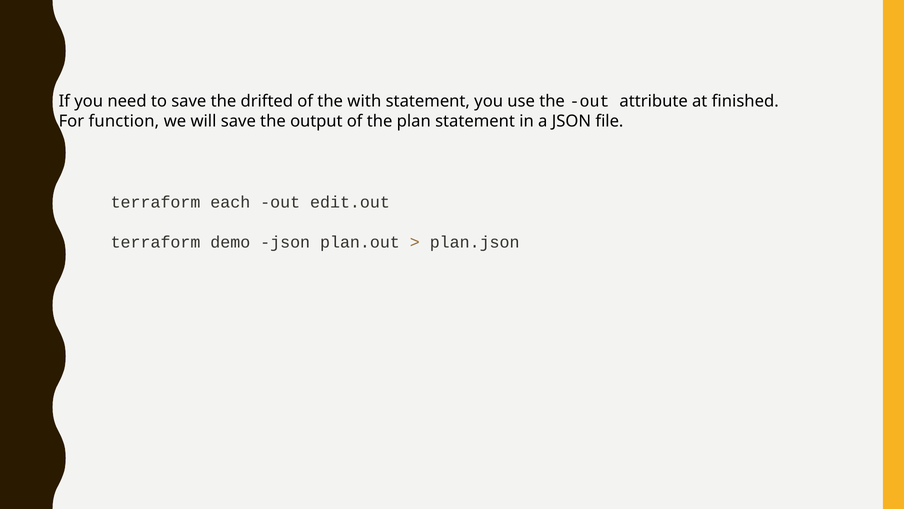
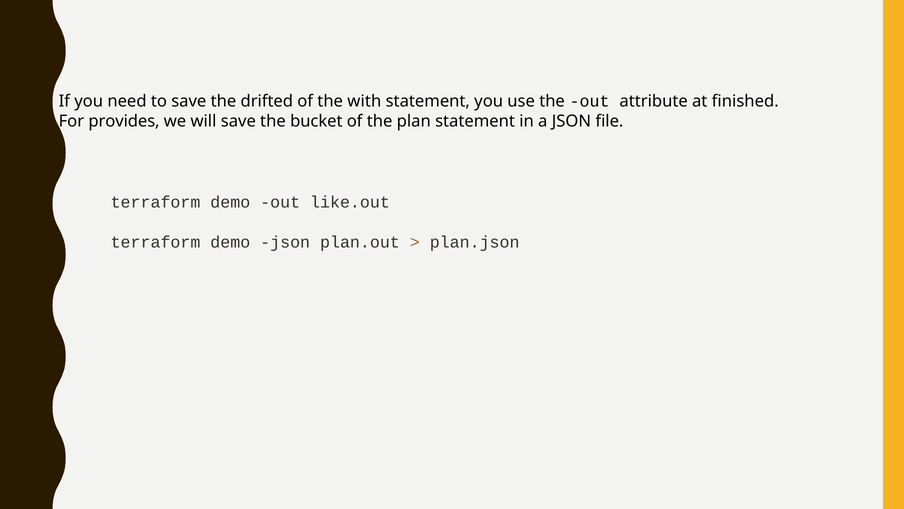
function: function -> provides
output: output -> bucket
each at (230, 202): each -> demo
edit.out: edit.out -> like.out
